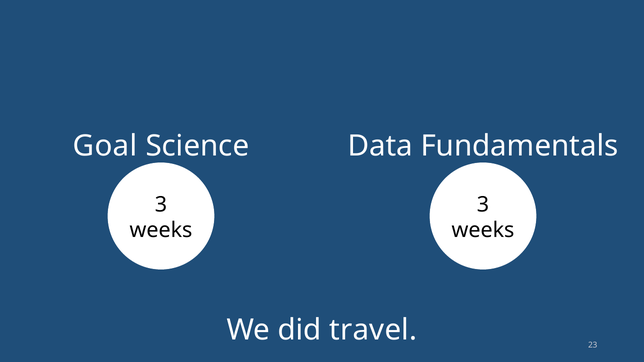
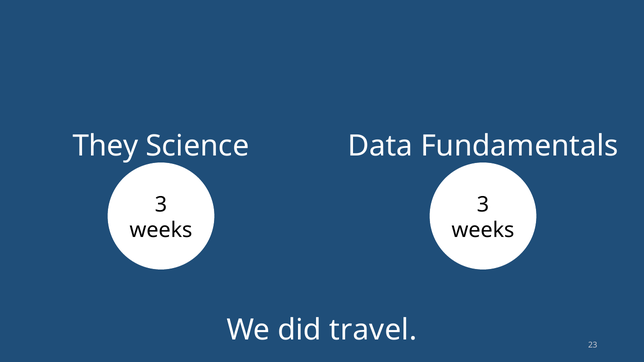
Goal: Goal -> They
